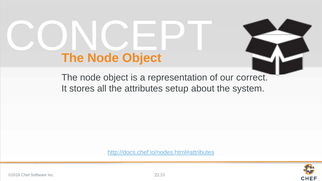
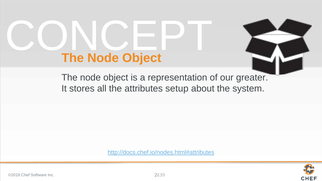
correct: correct -> greater
